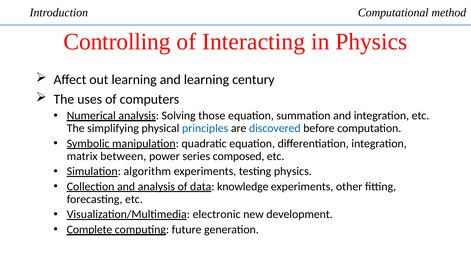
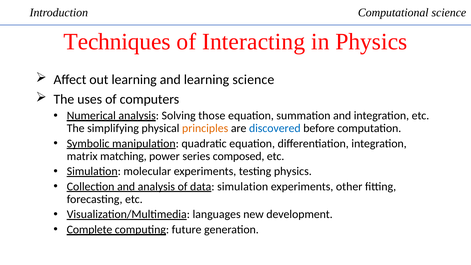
Computational method: method -> science
Controlling: Controlling -> Techniques
learning century: century -> science
principles colour: blue -> orange
between: between -> matching
algorithm: algorithm -> molecular
data knowledge: knowledge -> simulation
electronic: electronic -> languages
